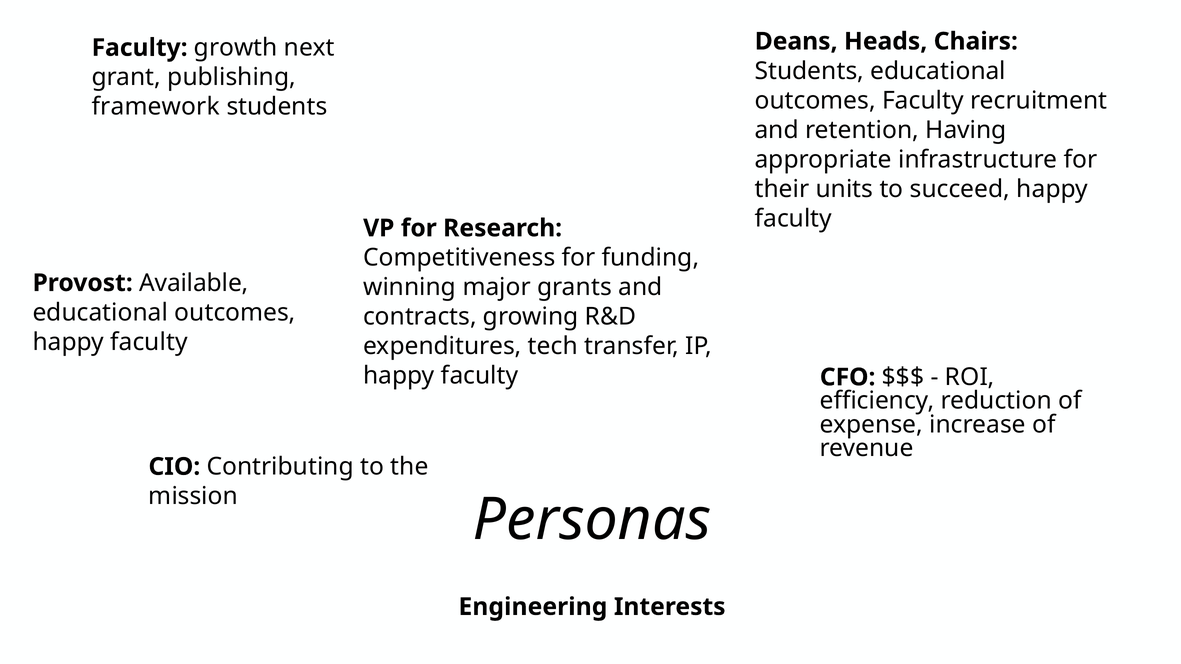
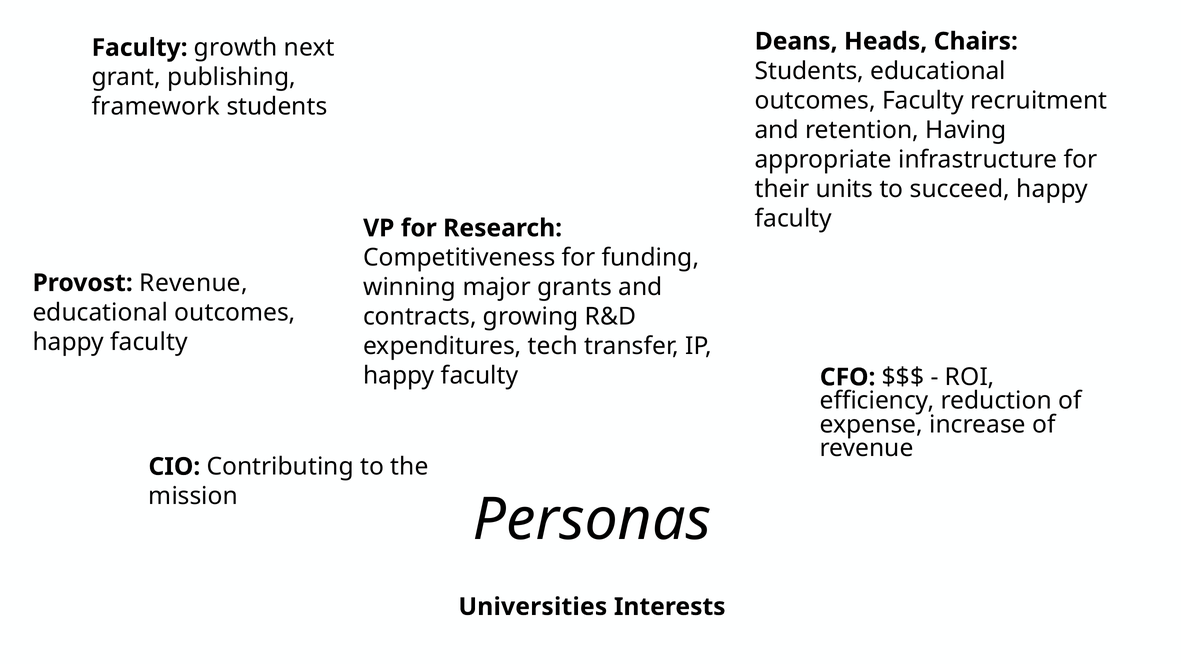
Provost Available: Available -> Revenue
Engineering: Engineering -> Universities
